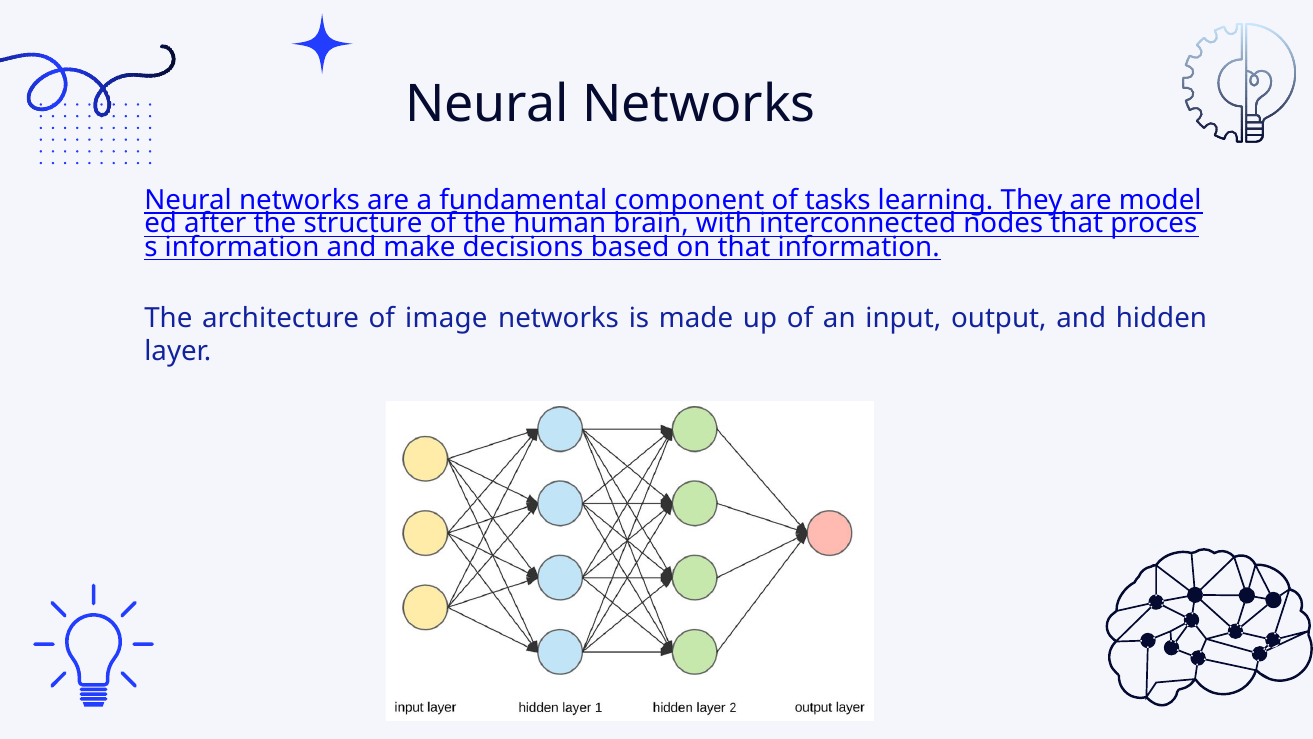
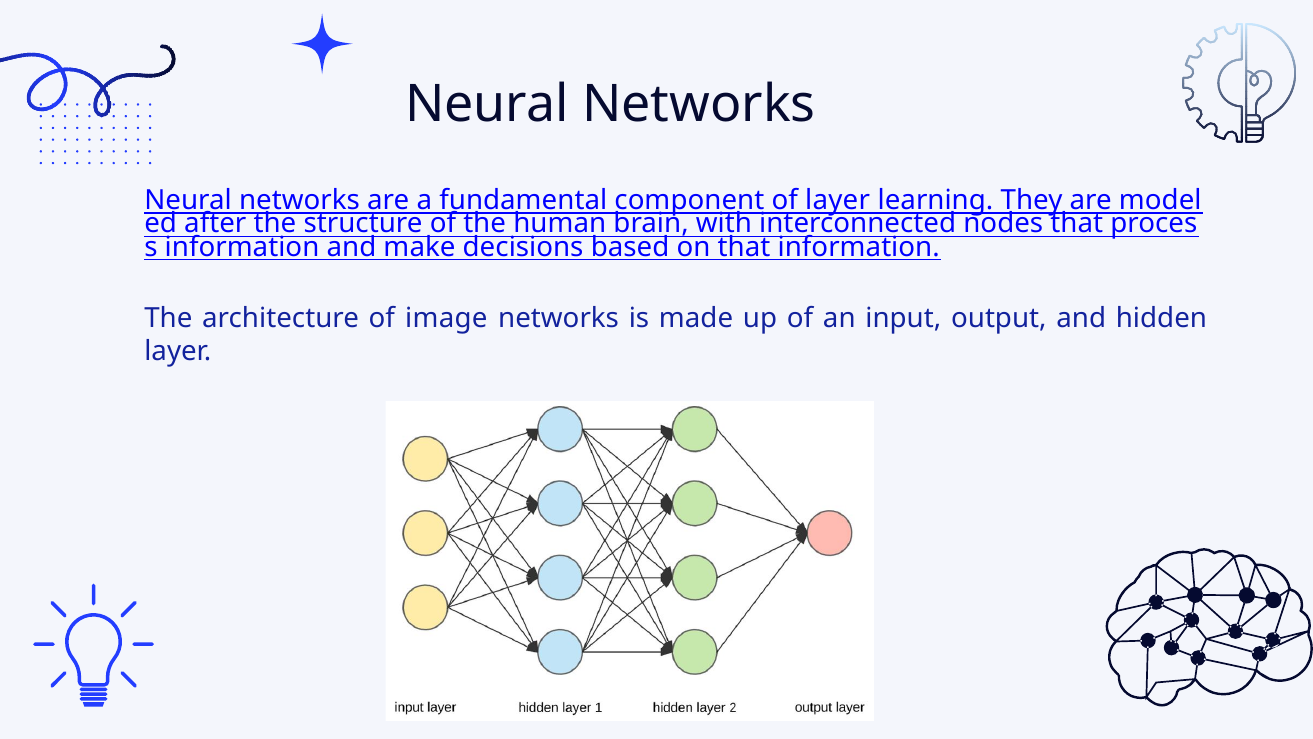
of tasks: tasks -> layer
